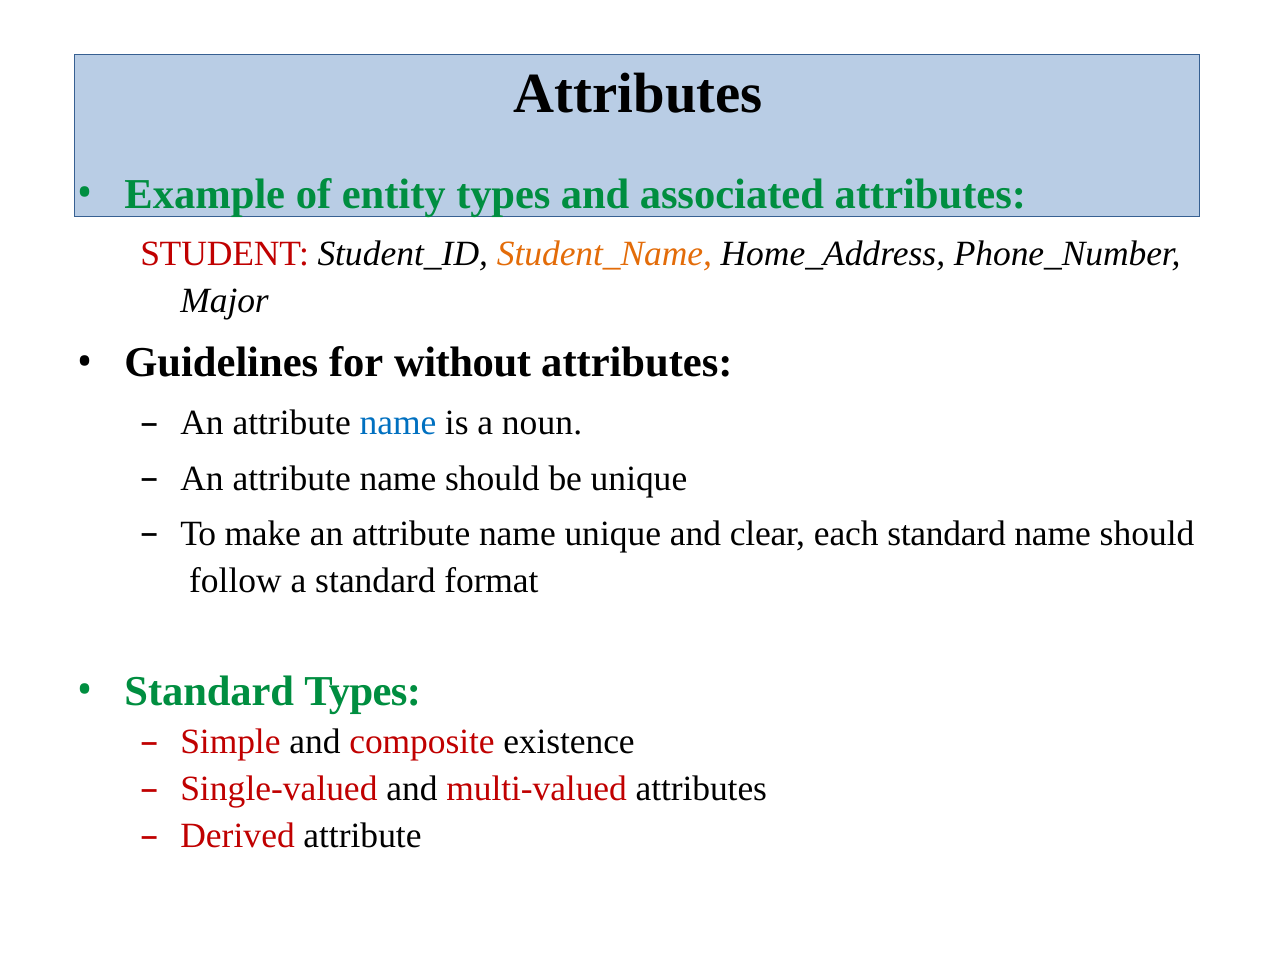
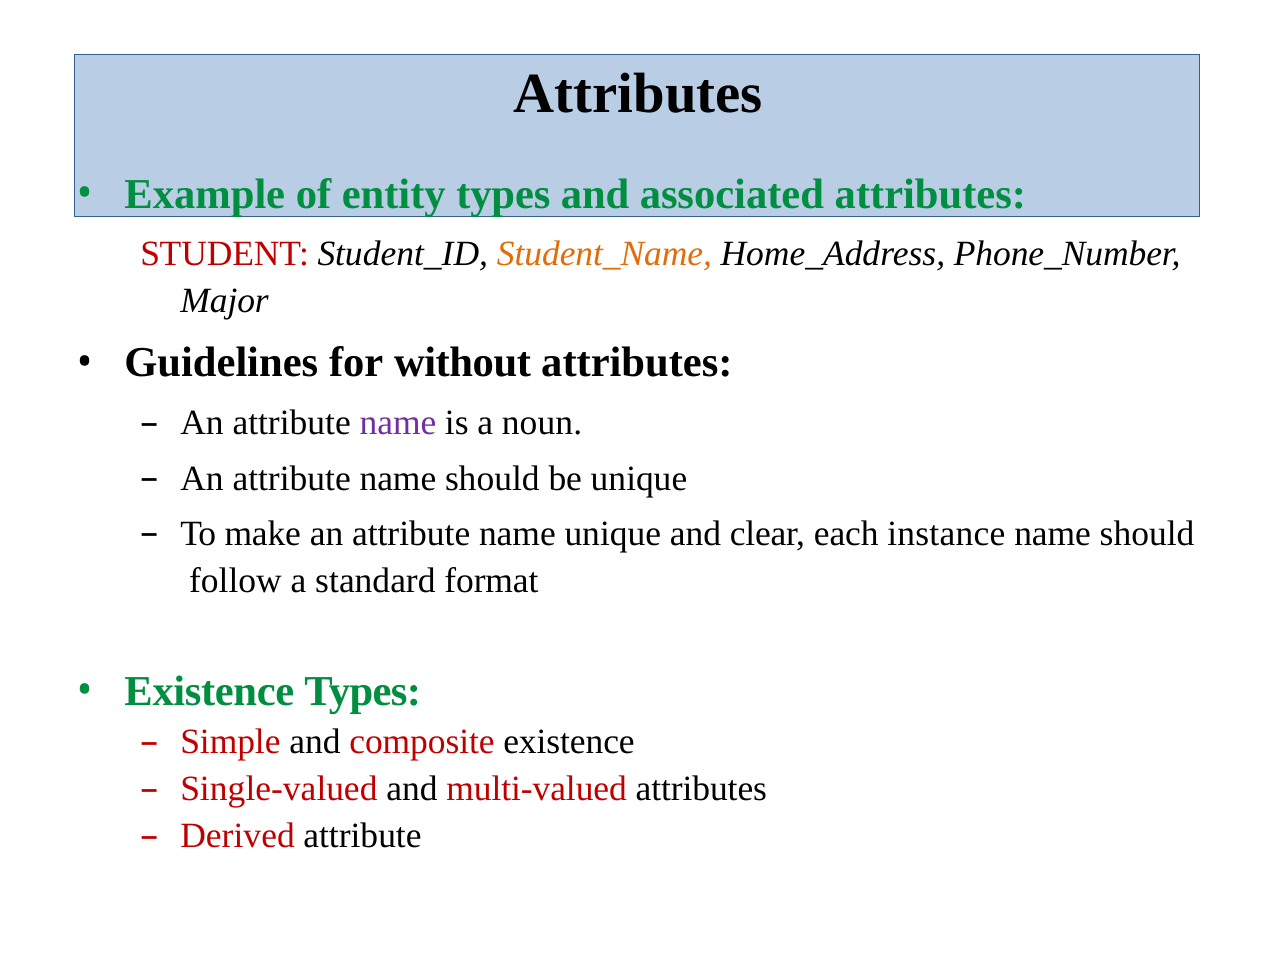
name at (398, 423) colour: blue -> purple
each standard: standard -> instance
Standard at (209, 691): Standard -> Existence
